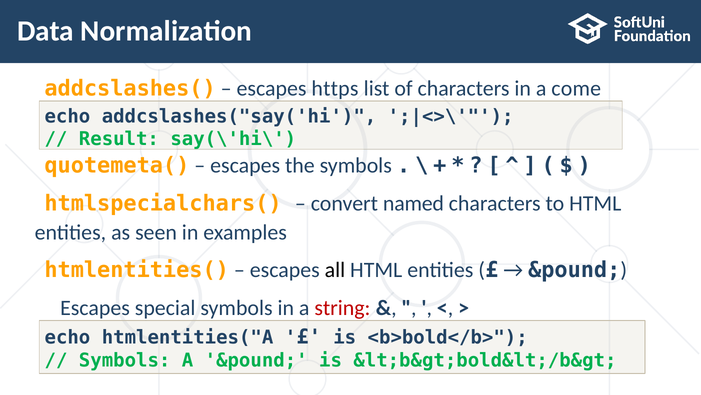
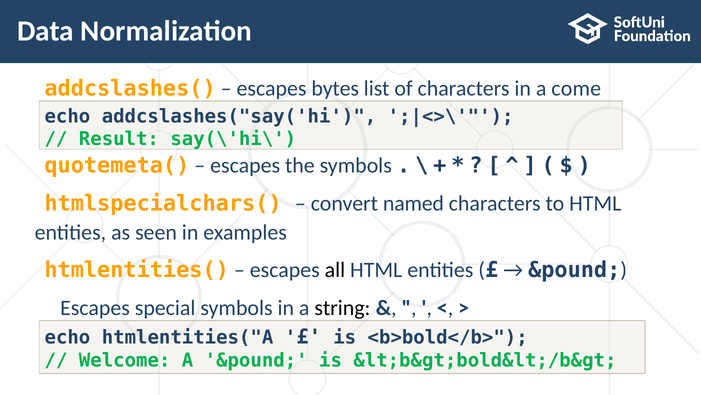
https: https -> bytes
string colour: red -> black
Symbols at (125, 360): Symbols -> Welcome
